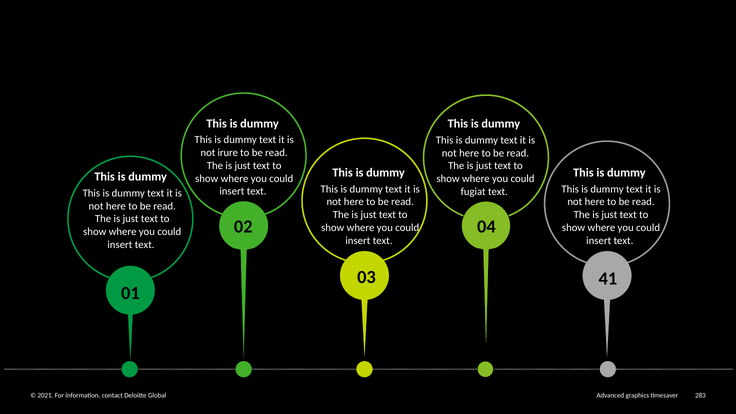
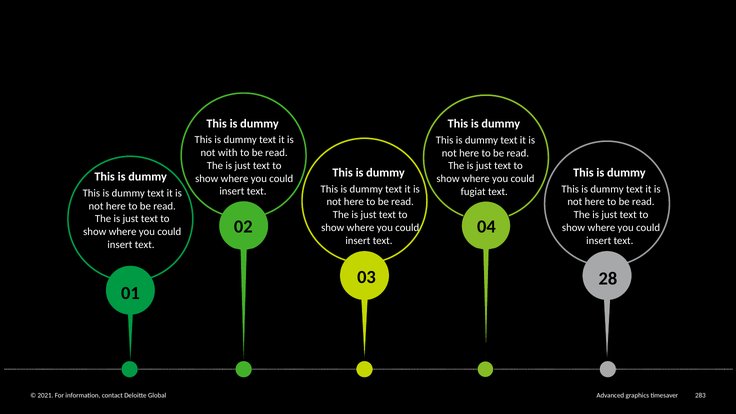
irure: irure -> with
41: 41 -> 28
